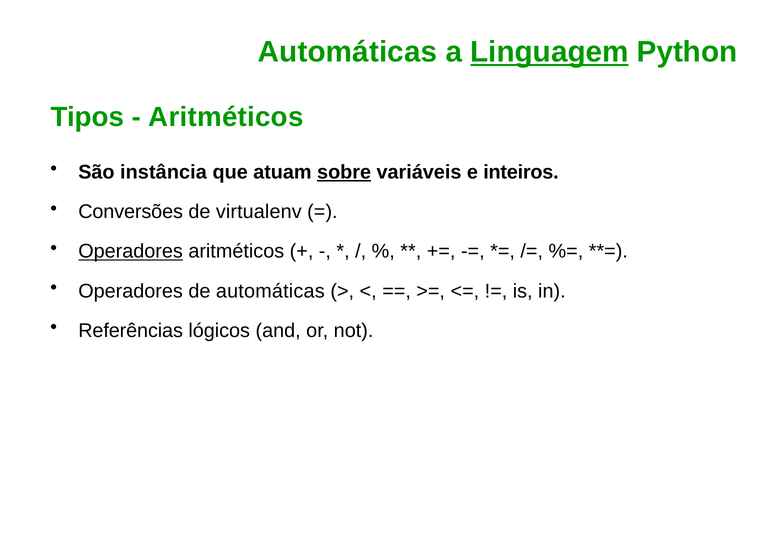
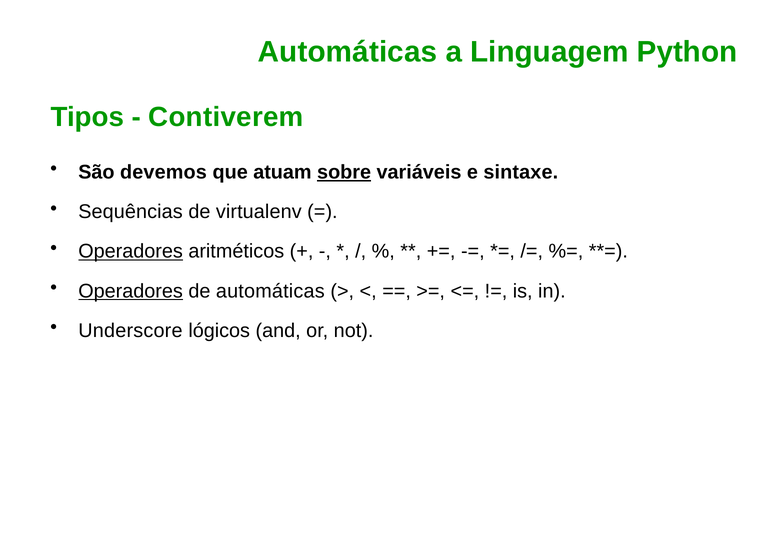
Linguagem underline: present -> none
Aritméticos at (226, 117): Aritméticos -> Contiverem
instância: instância -> devemos
inteiros: inteiros -> sintaxe
Conversões: Conversões -> Sequências
Operadores at (131, 291) underline: none -> present
Referências: Referências -> Underscore
